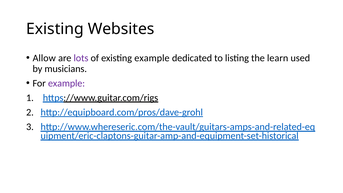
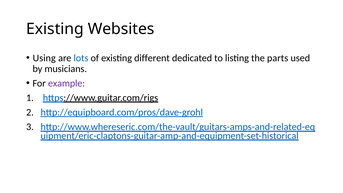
Allow: Allow -> Using
lots colour: purple -> blue
existing example: example -> different
learn: learn -> parts
